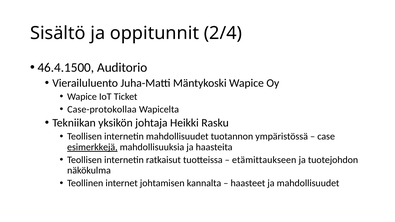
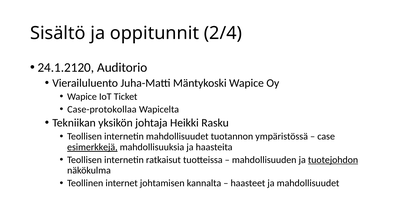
46.4.1500: 46.4.1500 -> 24.1.2120
etämittaukseen: etämittaukseen -> mahdollisuuden
tuotejohdon underline: none -> present
